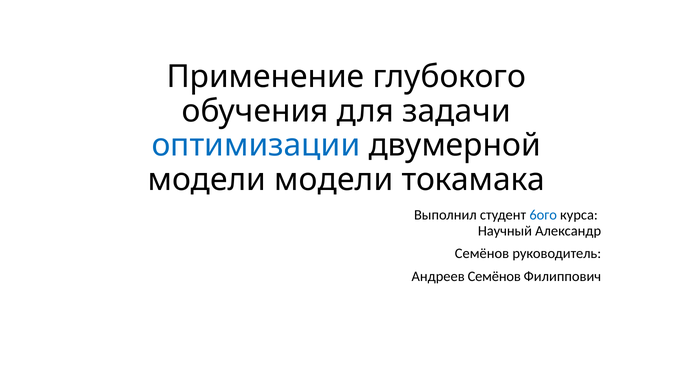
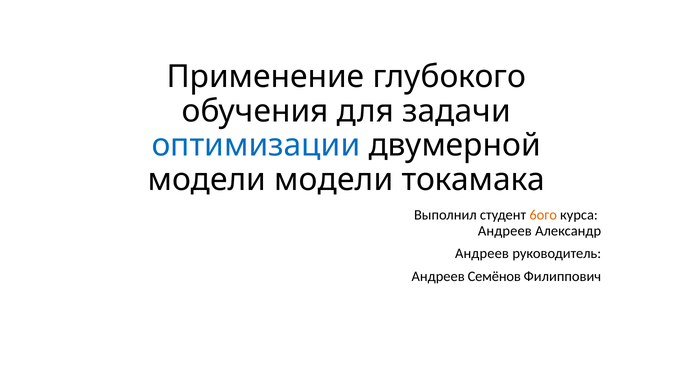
6ого colour: blue -> orange
Научный at (505, 231): Научный -> Андреев
Семёнов at (482, 254): Семёнов -> Андреев
